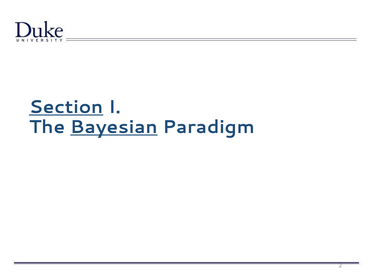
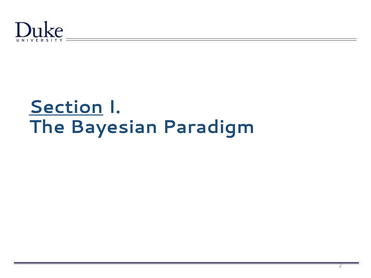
Bayesian underline: present -> none
